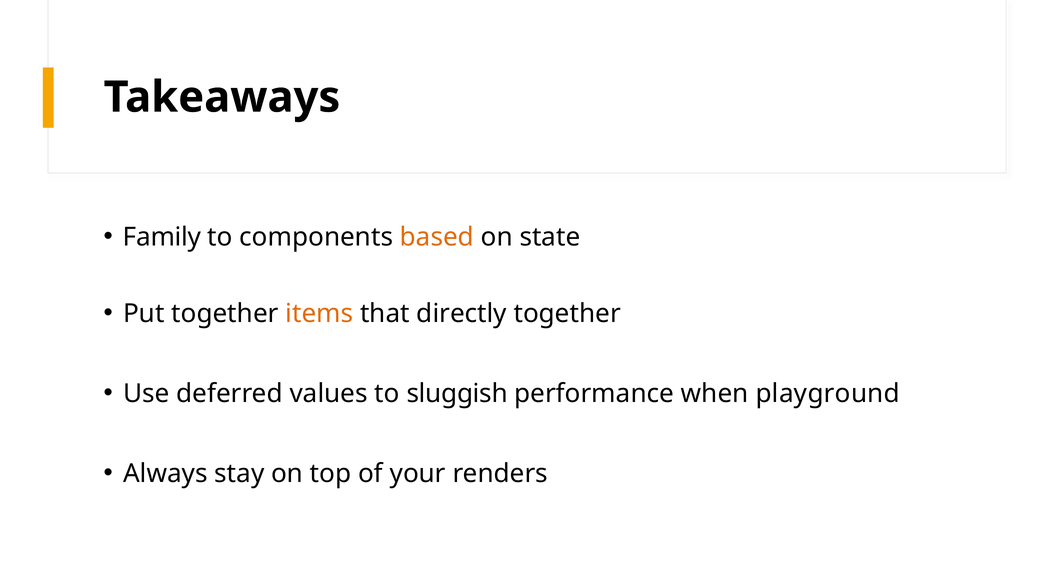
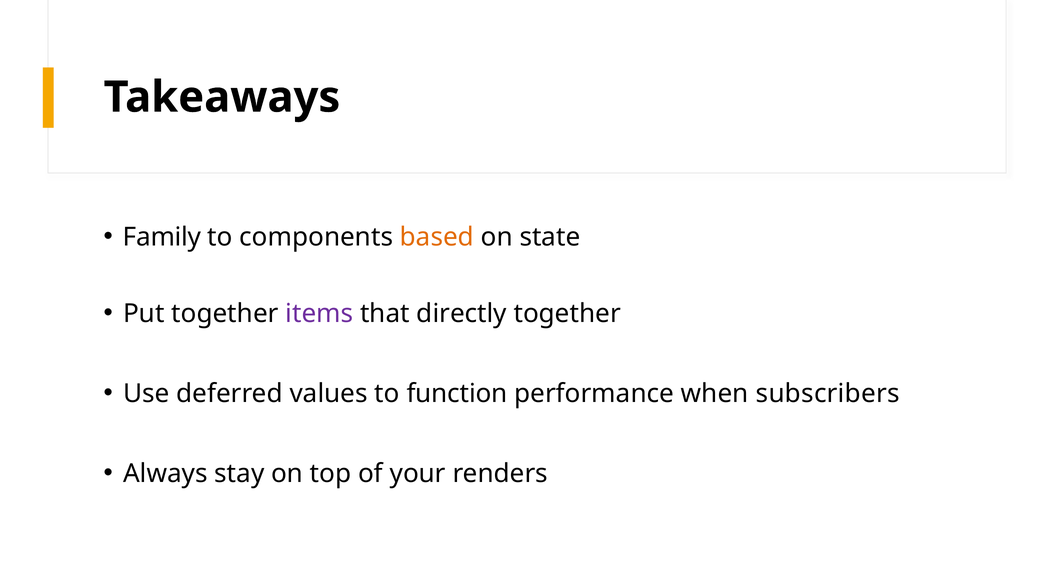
items colour: orange -> purple
sluggish: sluggish -> function
playground: playground -> subscribers
